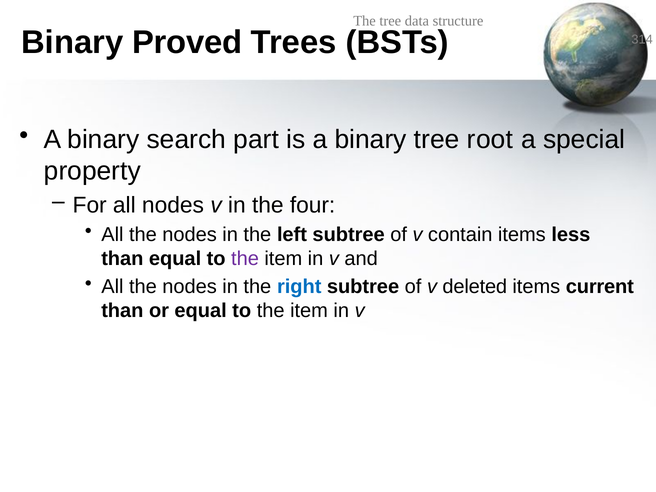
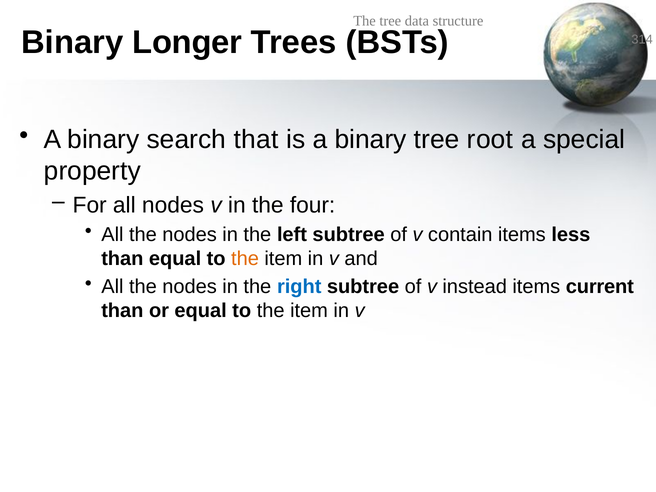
Proved: Proved -> Longer
part: part -> that
the at (245, 259) colour: purple -> orange
deleted: deleted -> instead
